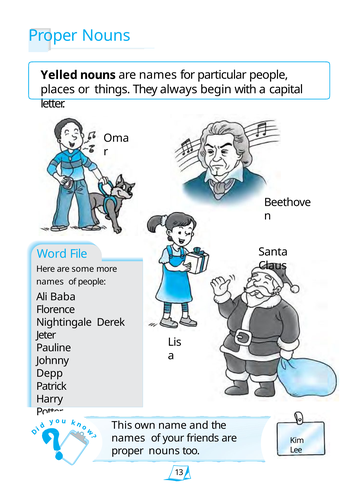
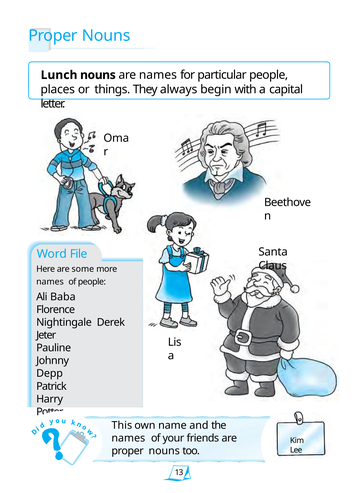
Yelled: Yelled -> Lunch
